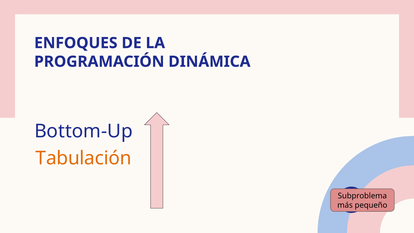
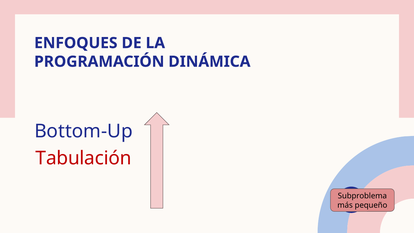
Tabulación colour: orange -> red
